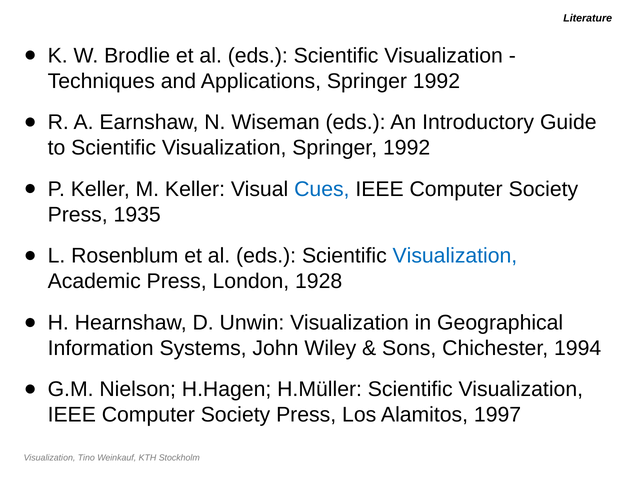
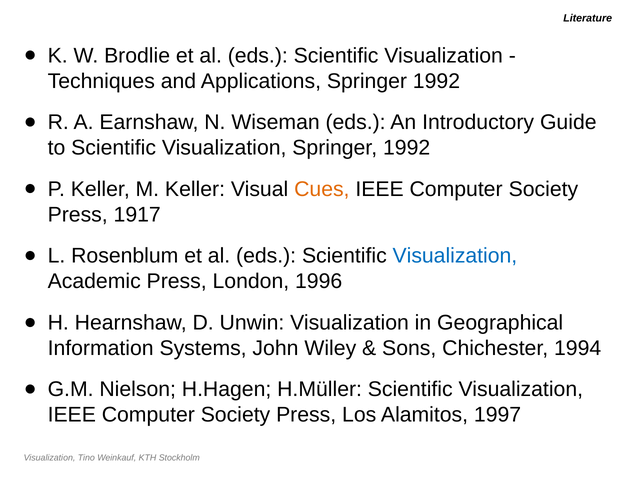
Cues colour: blue -> orange
1935: 1935 -> 1917
1928: 1928 -> 1996
